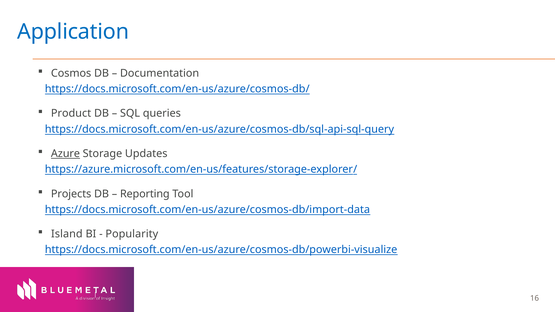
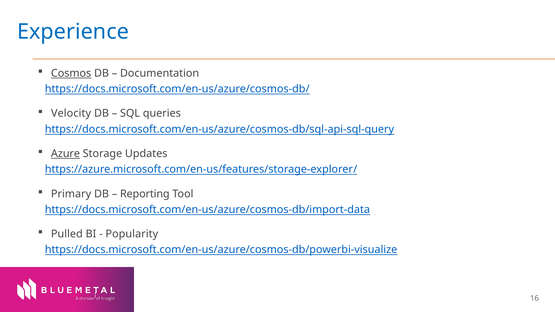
Application: Application -> Experience
Cosmos underline: none -> present
Product: Product -> Velocity
Projects: Projects -> Primary
Island: Island -> Pulled
